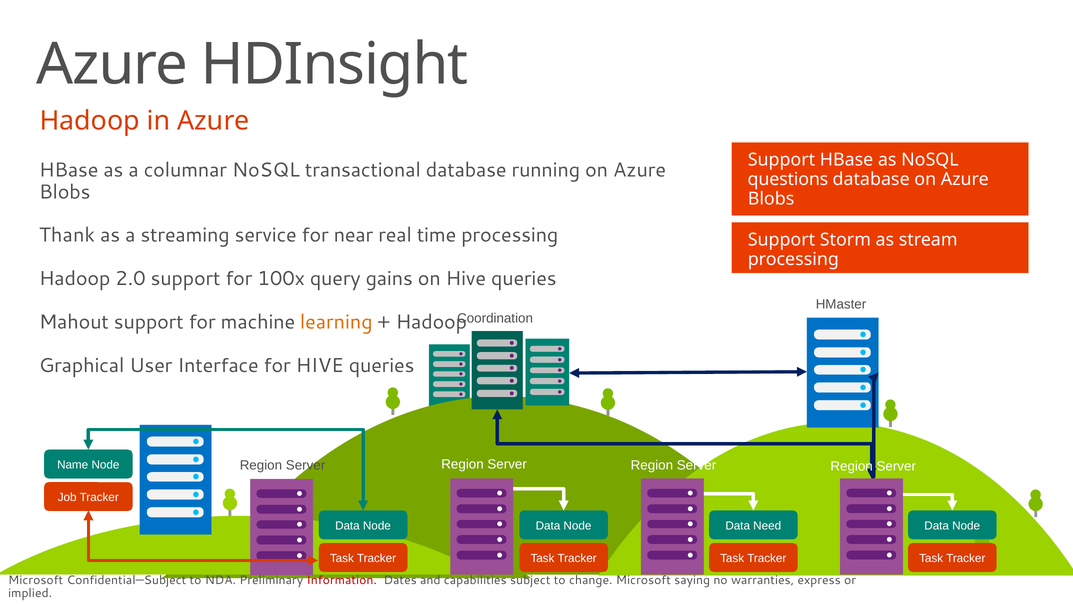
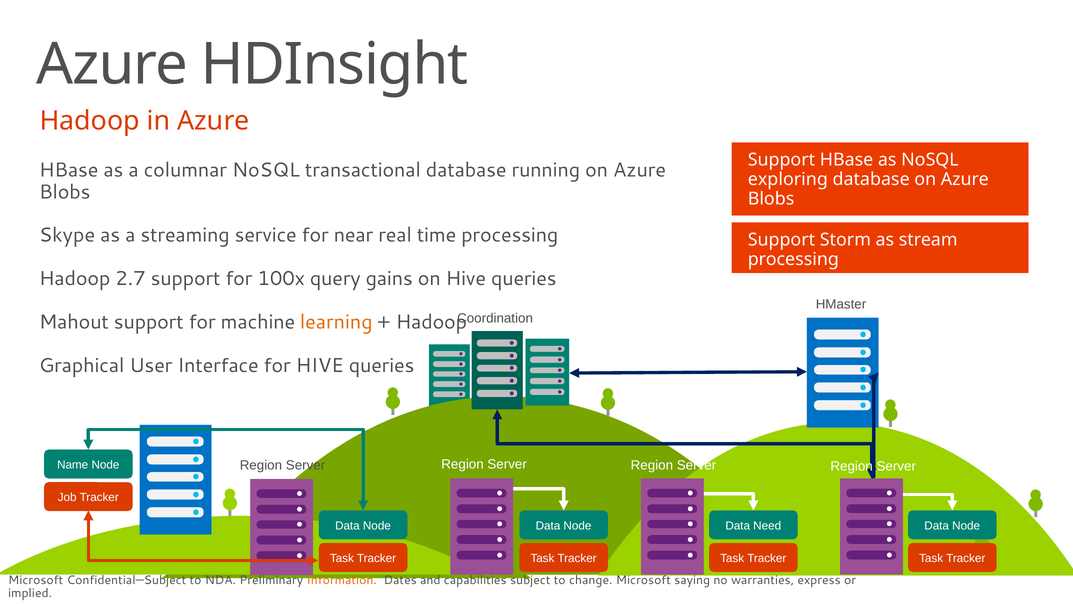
questions: questions -> exploring
Thank: Thank -> Skype
2.0: 2.0 -> 2.7
Information colour: red -> orange
